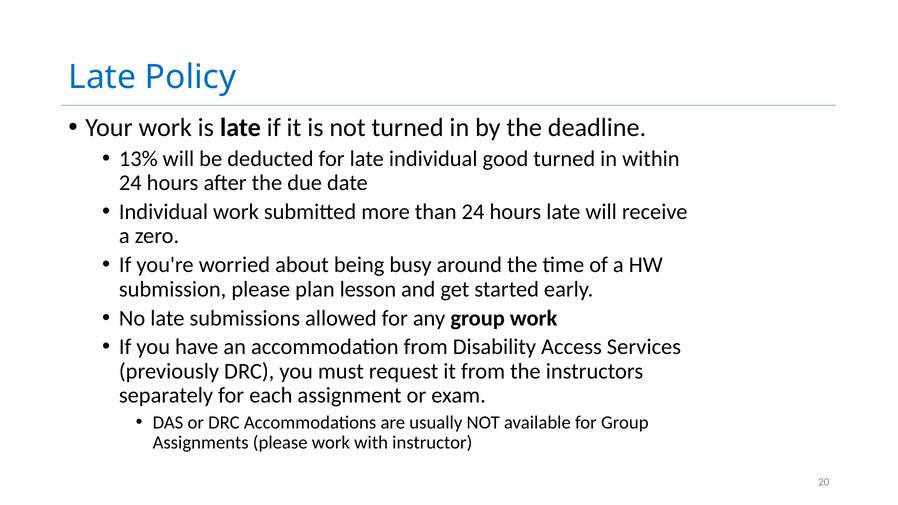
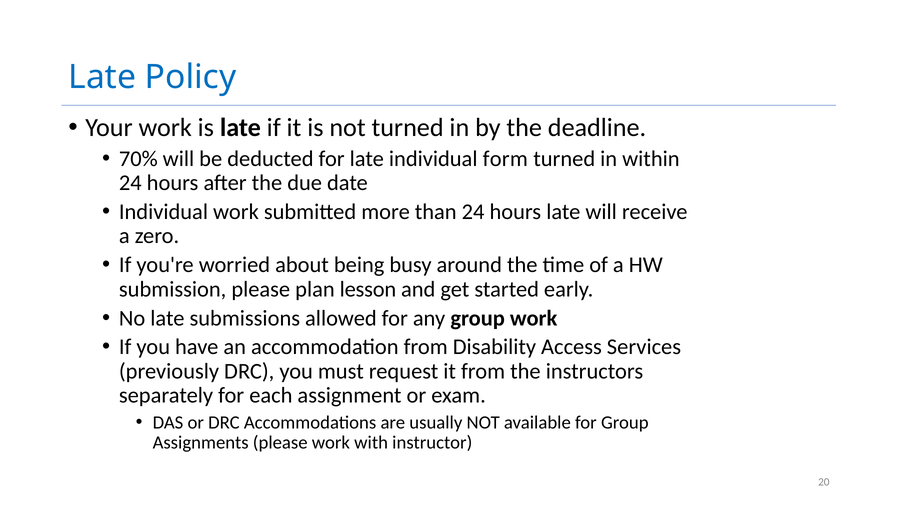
13%: 13% -> 70%
good: good -> form
